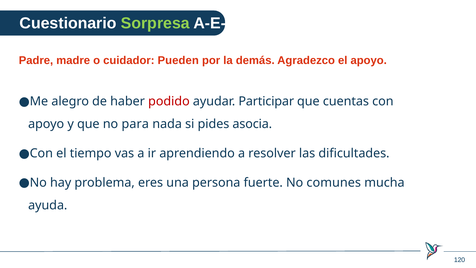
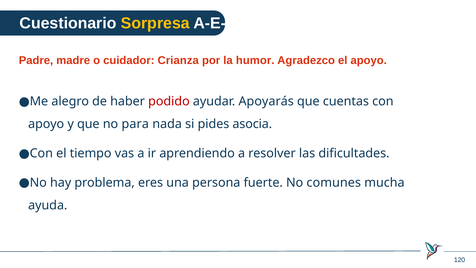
Sorpresa colour: light green -> yellow
Pueden: Pueden -> Crianza
demás: demás -> humor
Participar: Participar -> Apoyarás
